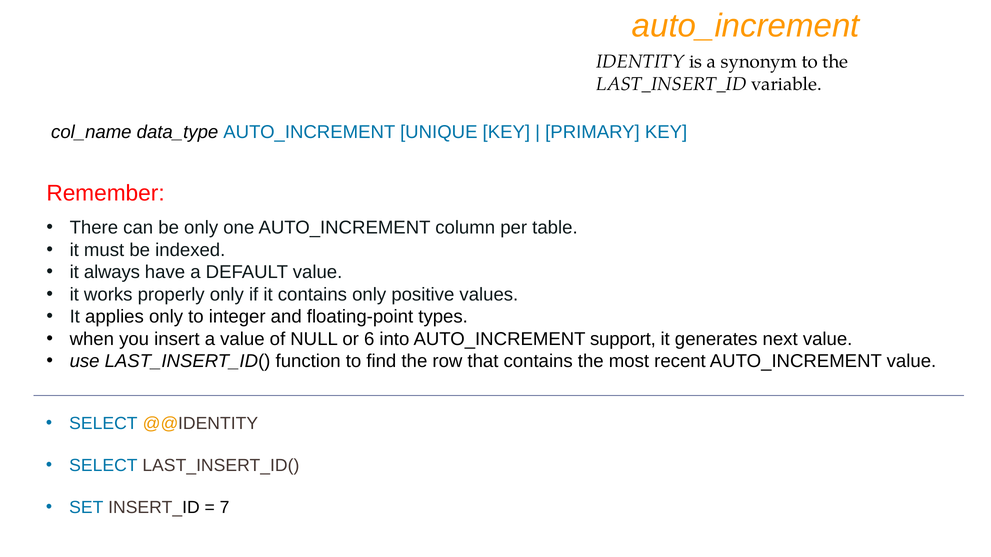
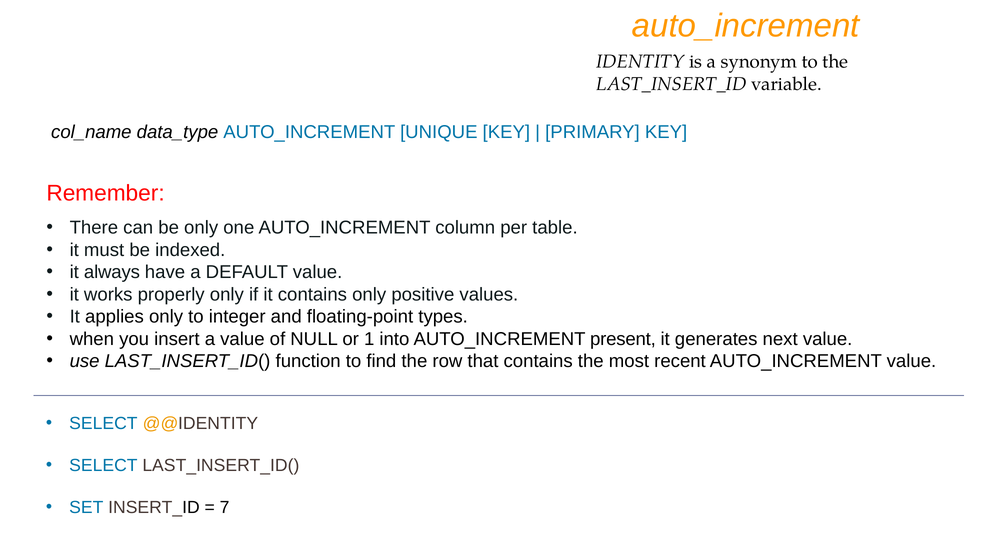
6: 6 -> 1
support: support -> present
